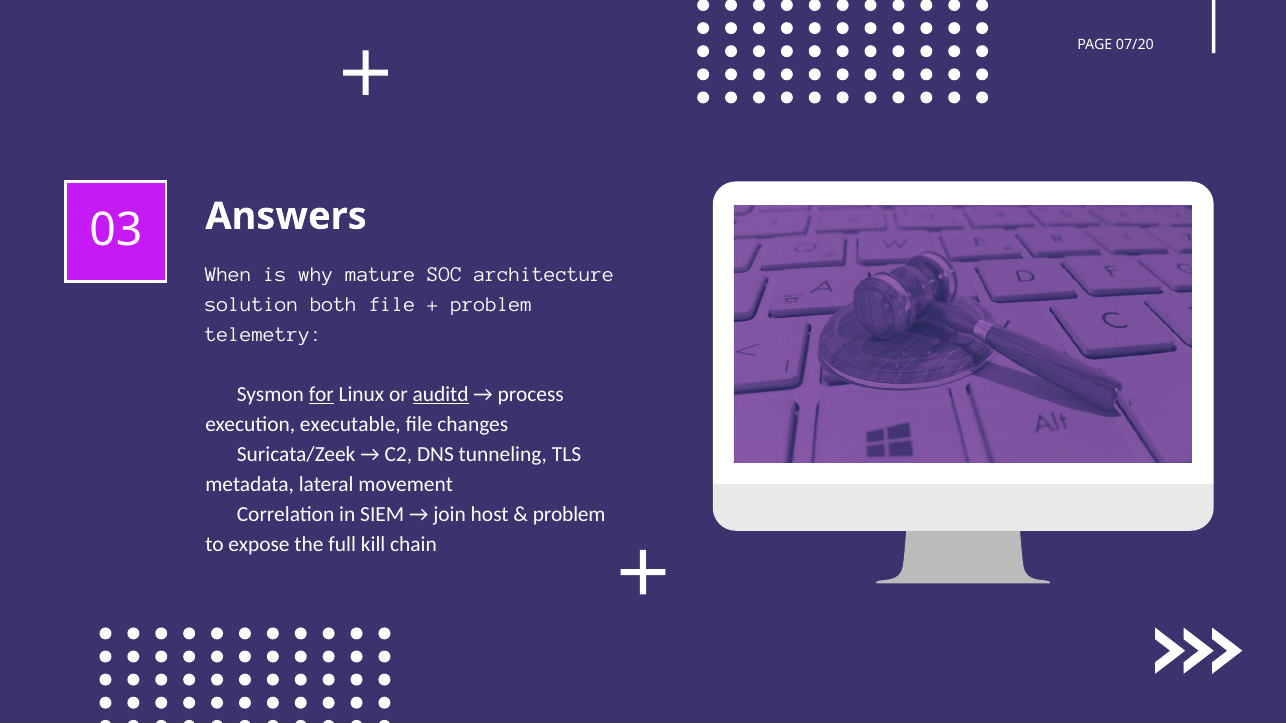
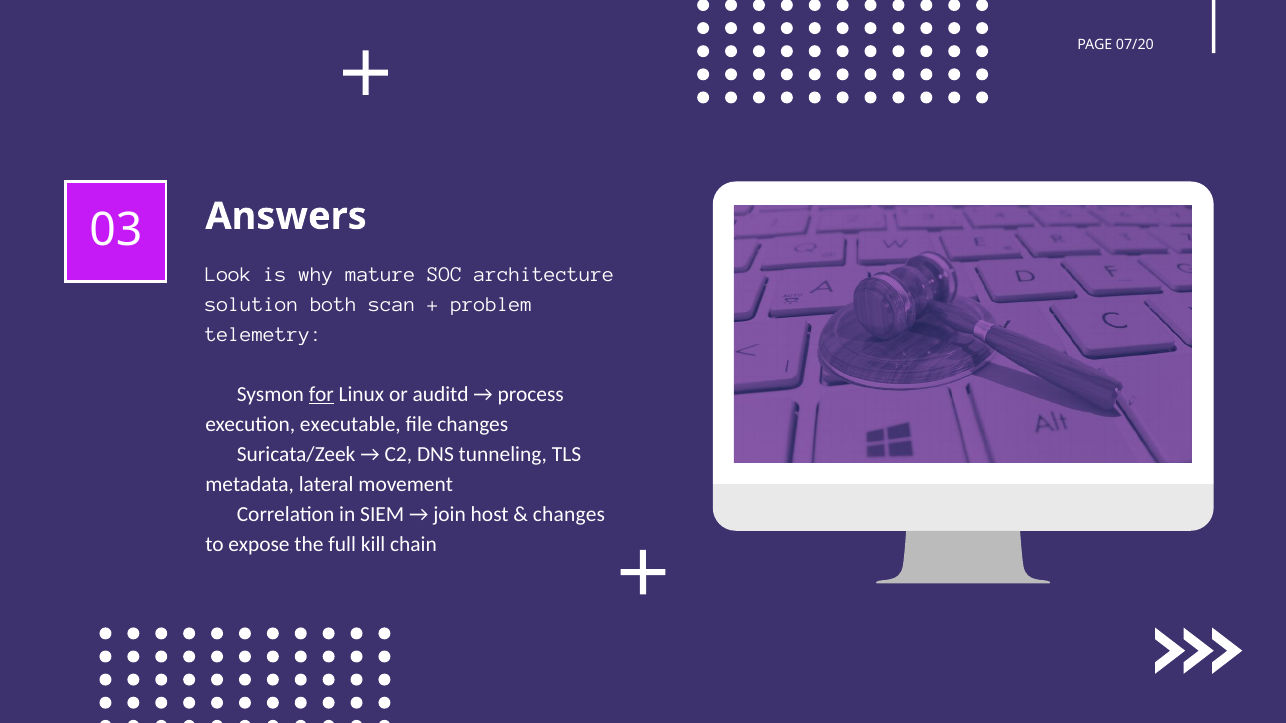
When: When -> Look
both file: file -> scan
auditd underline: present -> none
problem at (569, 514): problem -> changes
